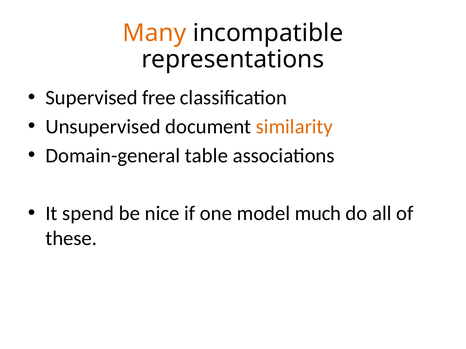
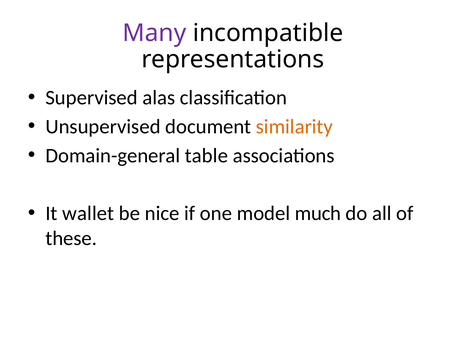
Many colour: orange -> purple
free: free -> alas
spend: spend -> wallet
